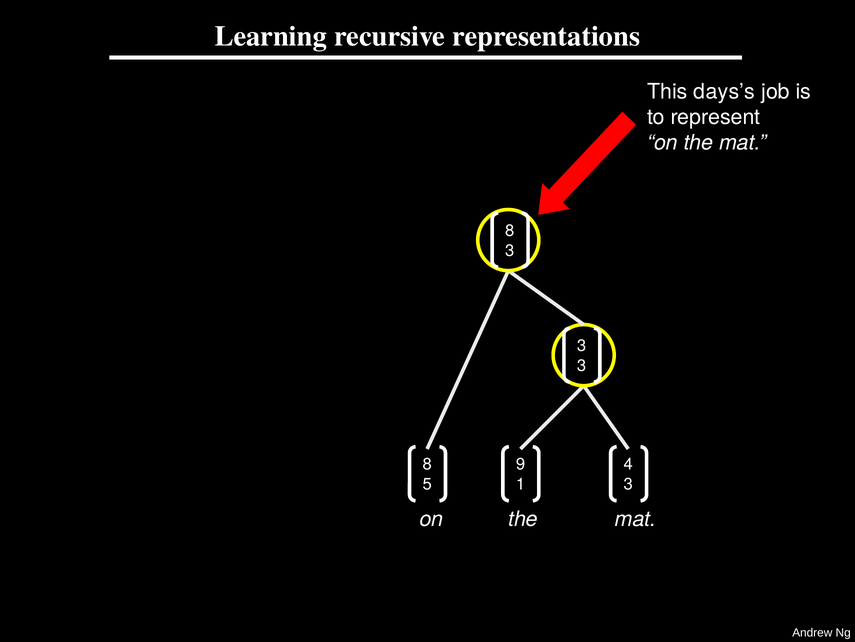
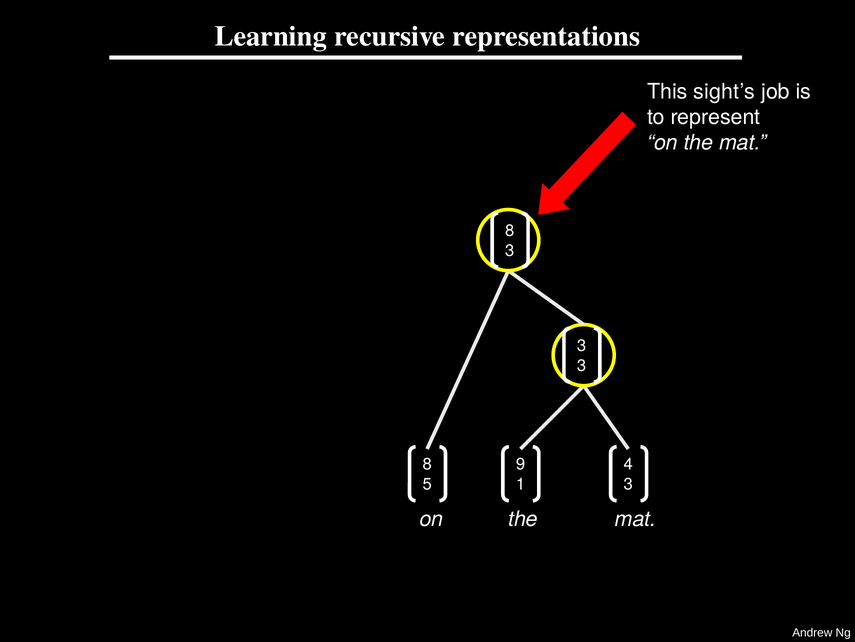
days’s: days’s -> sight’s
